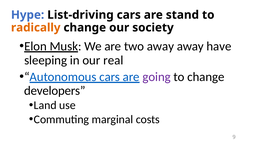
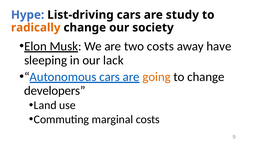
stand: stand -> study
two away: away -> costs
real: real -> lack
going colour: purple -> orange
